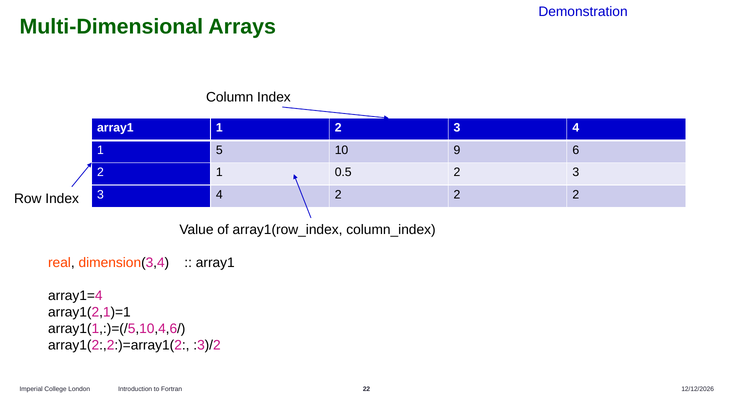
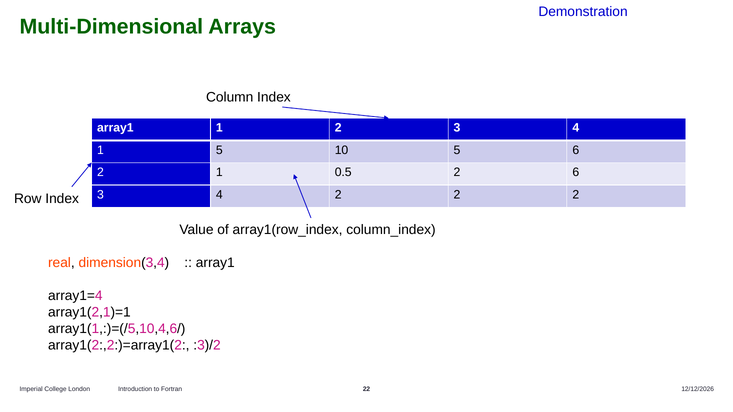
10 9: 9 -> 5
0.5 2 3: 3 -> 6
